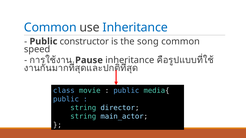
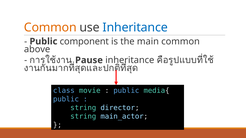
Common at (50, 28) colour: blue -> orange
constructor: constructor -> component
song: song -> main
speed: speed -> above
